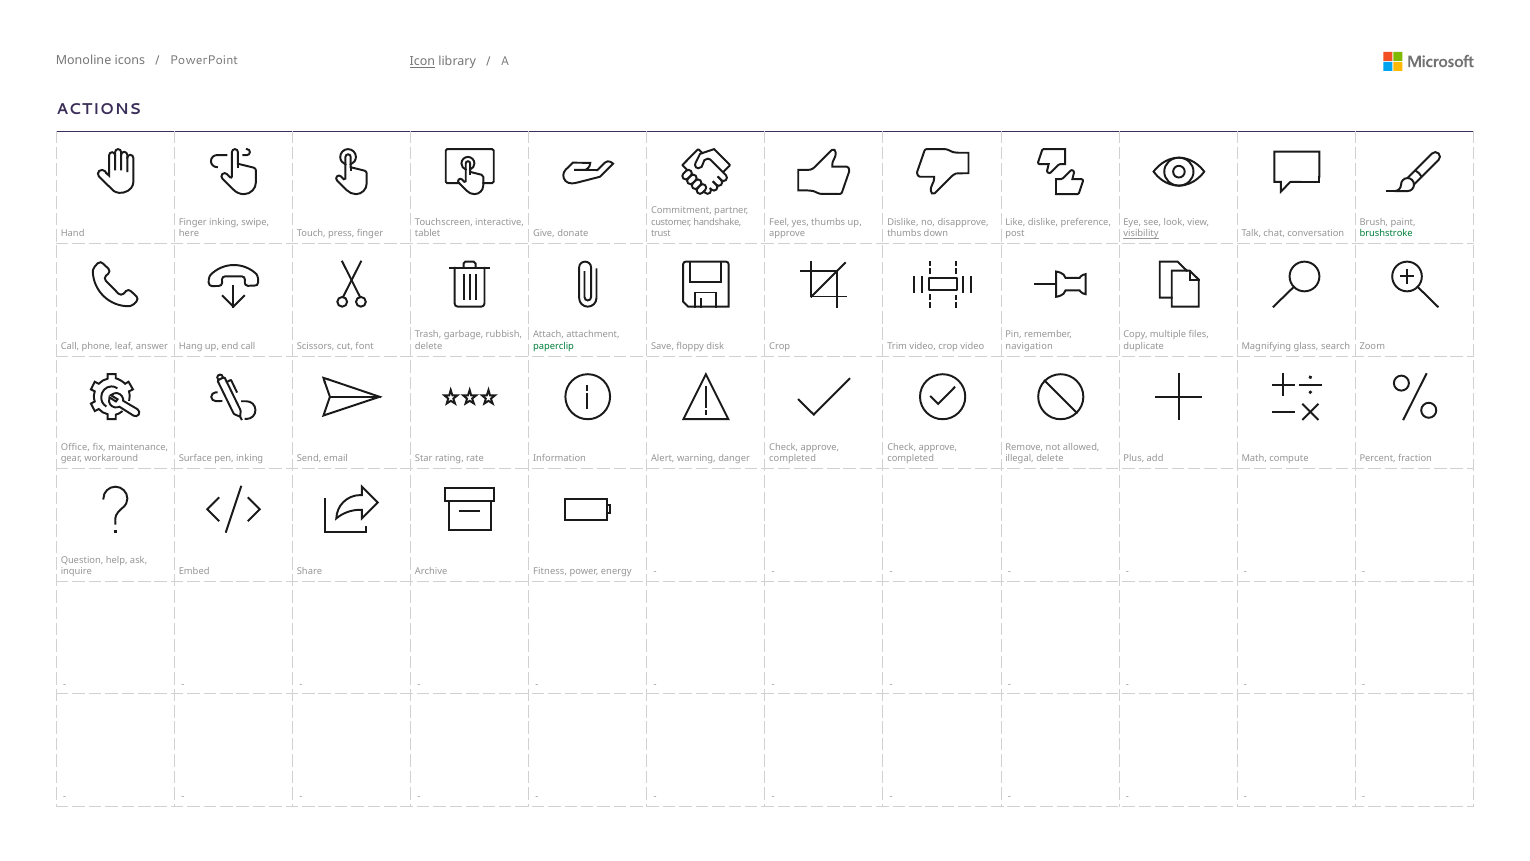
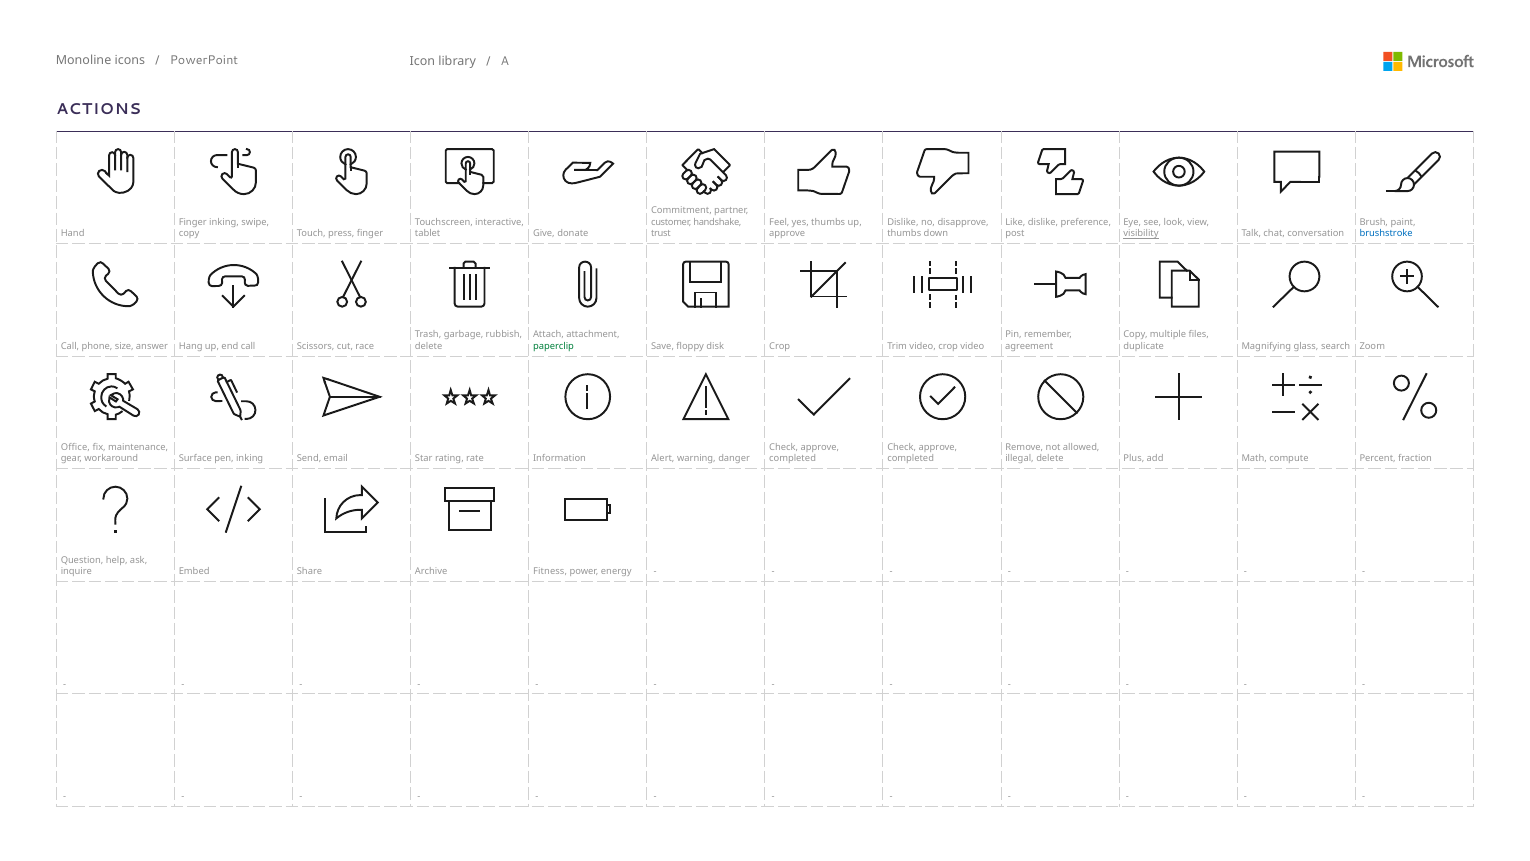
Icon underline: present -> none
here at (189, 234): here -> copy
brushstroke colour: green -> blue
leaf: leaf -> size
font: font -> race
navigation: navigation -> agreement
